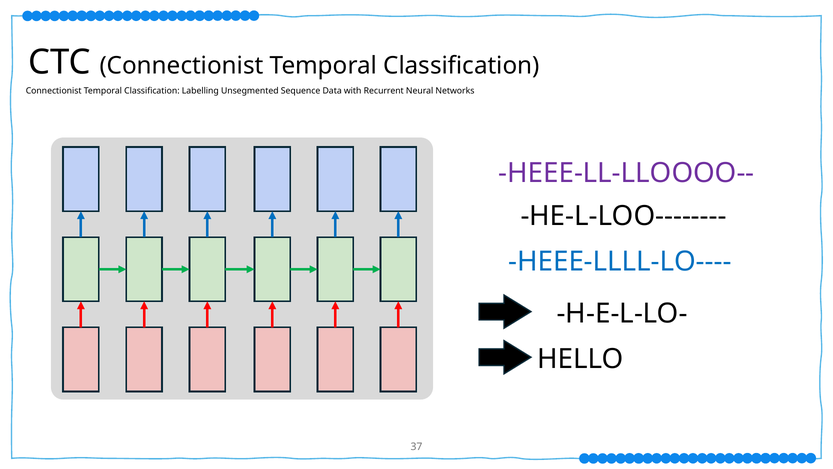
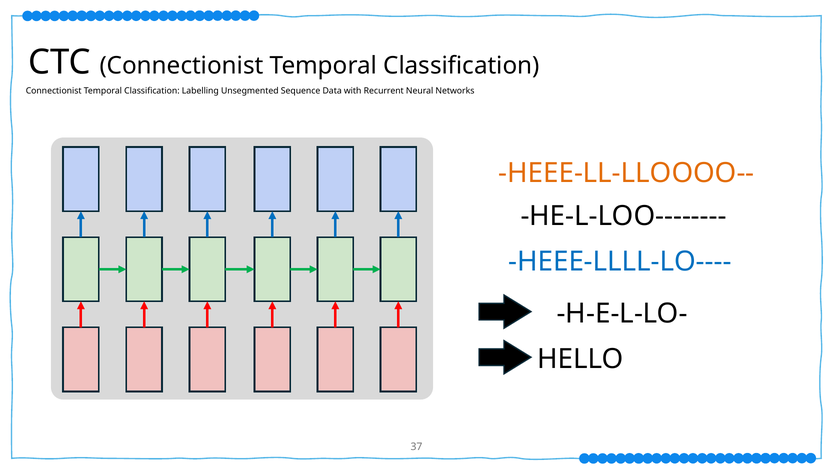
HEEE-LL-LLOOOO-- colour: purple -> orange
